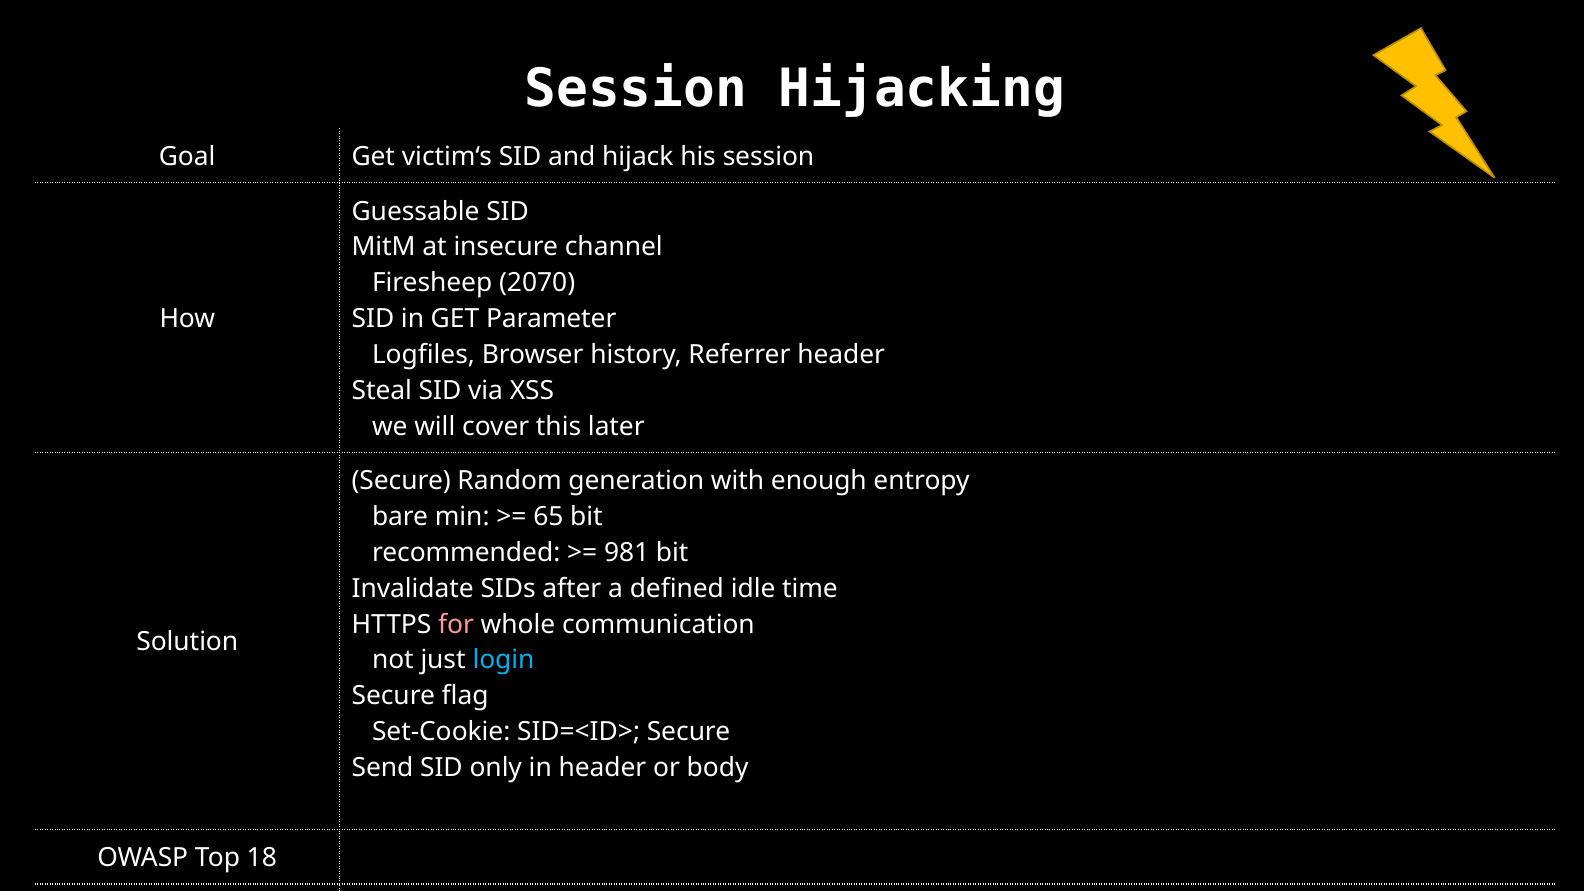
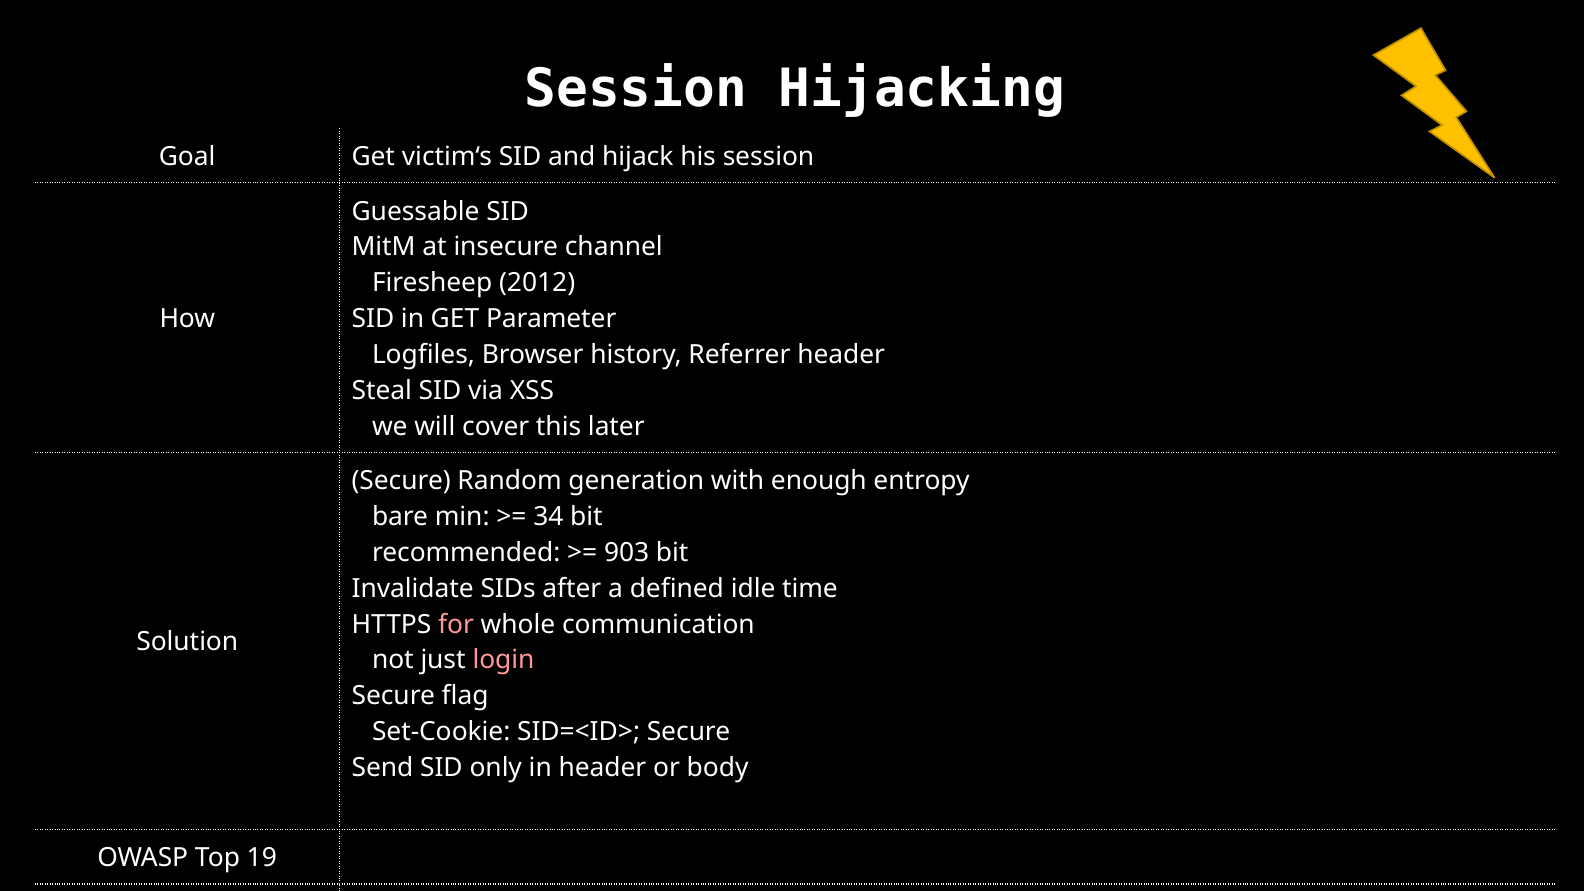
2070: 2070 -> 2012
65: 65 -> 34
981: 981 -> 903
login colour: light blue -> pink
18: 18 -> 19
